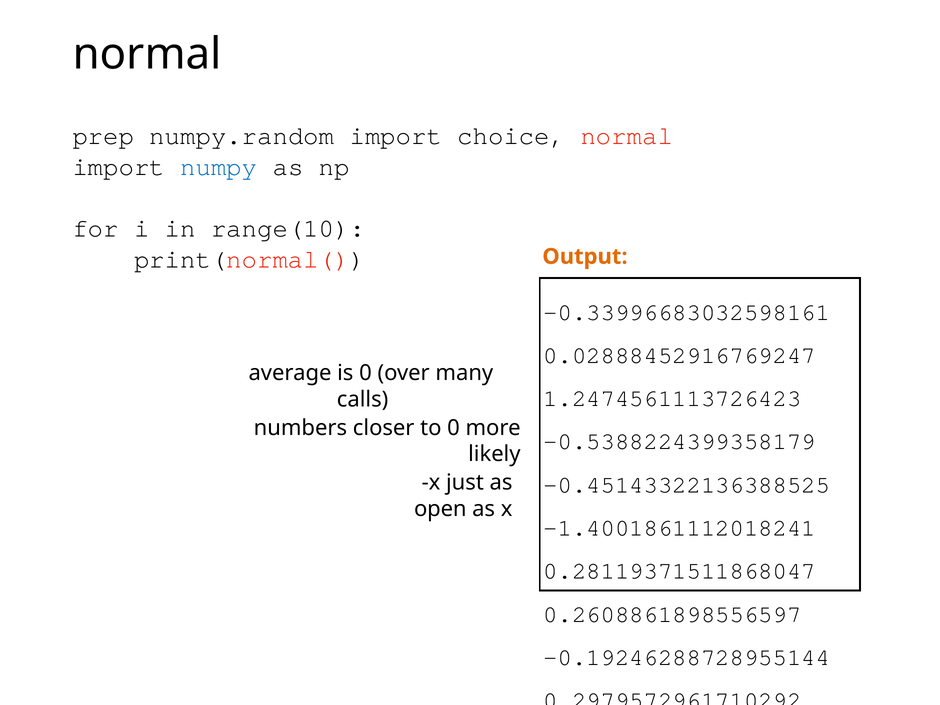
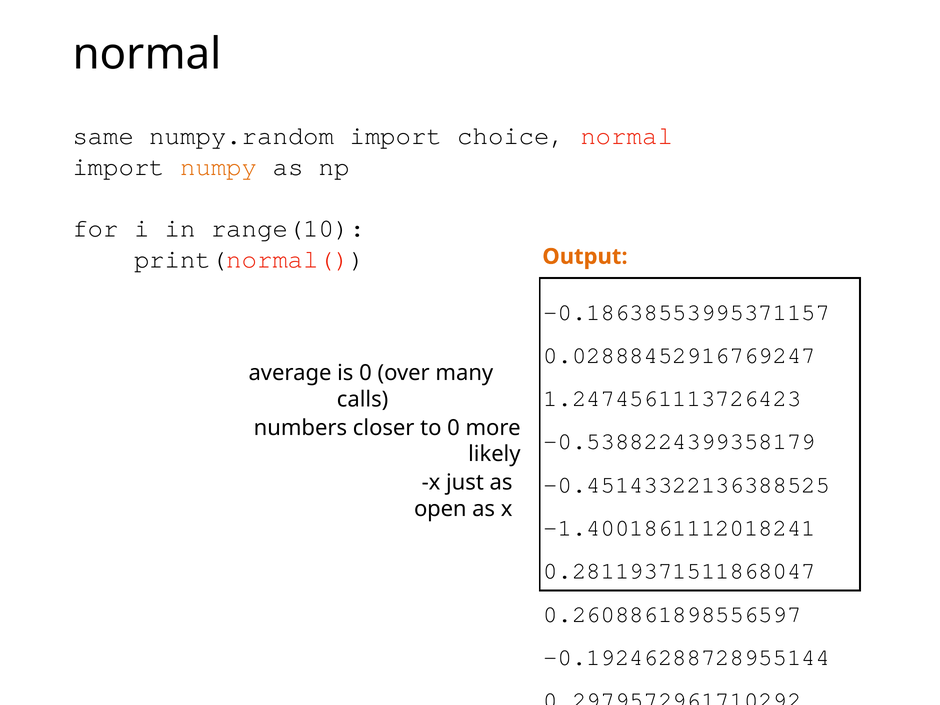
prep: prep -> same
numpy colour: blue -> orange
-0.33996683032598161: -0.33996683032598161 -> -0.18638553995371157
